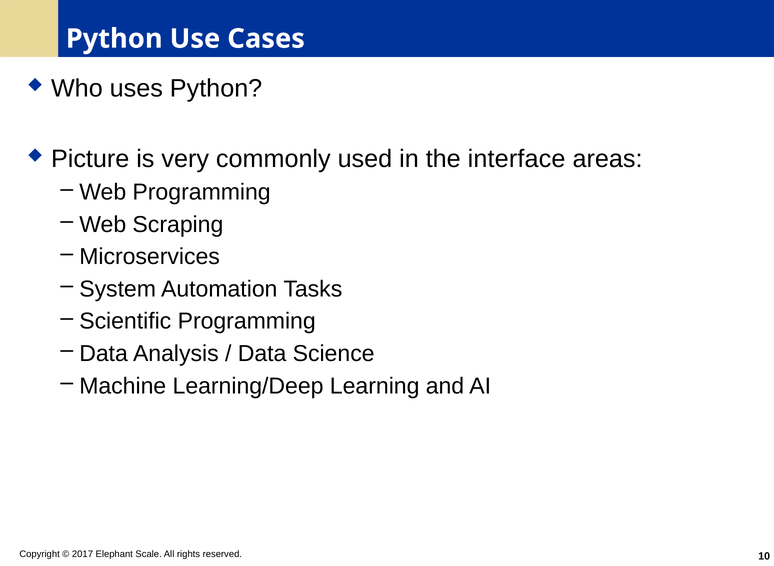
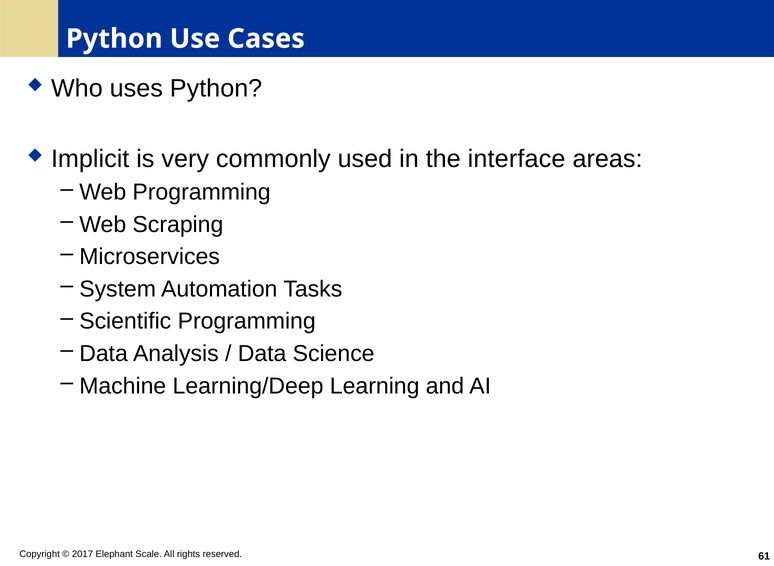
Picture: Picture -> Implicit
10: 10 -> 61
